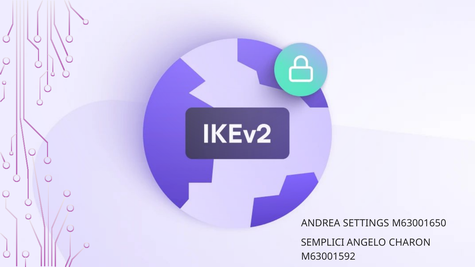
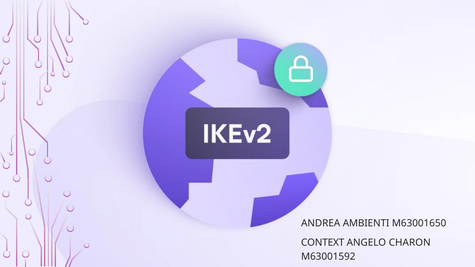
SETTINGS: SETTINGS -> AMBIENTI
SEMPLICI: SEMPLICI -> CONTEXT
